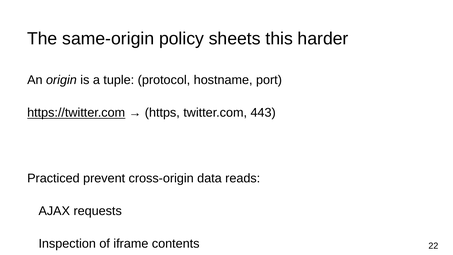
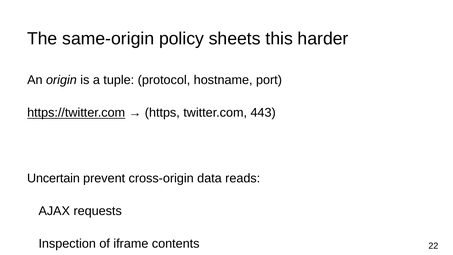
Practiced: Practiced -> Uncertain
